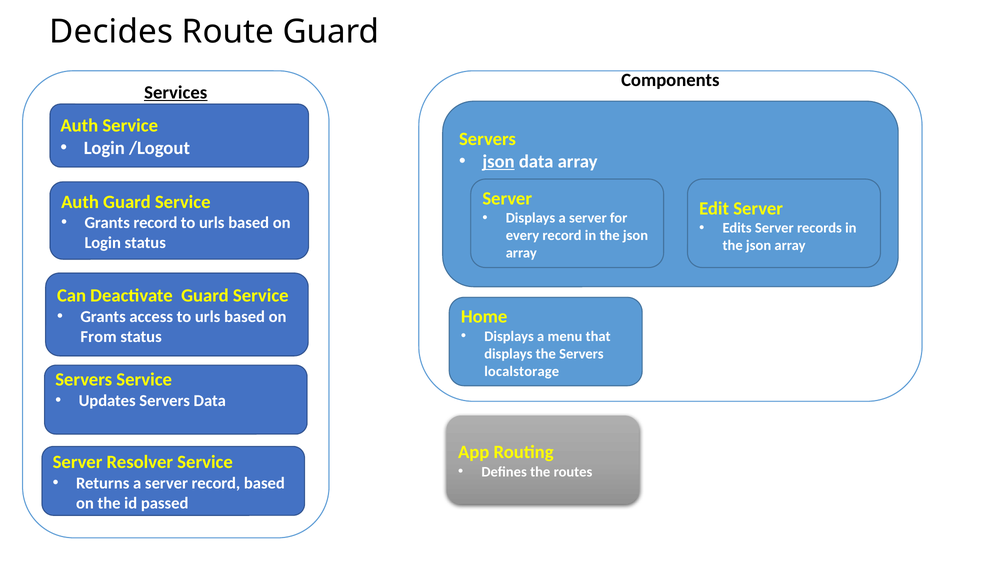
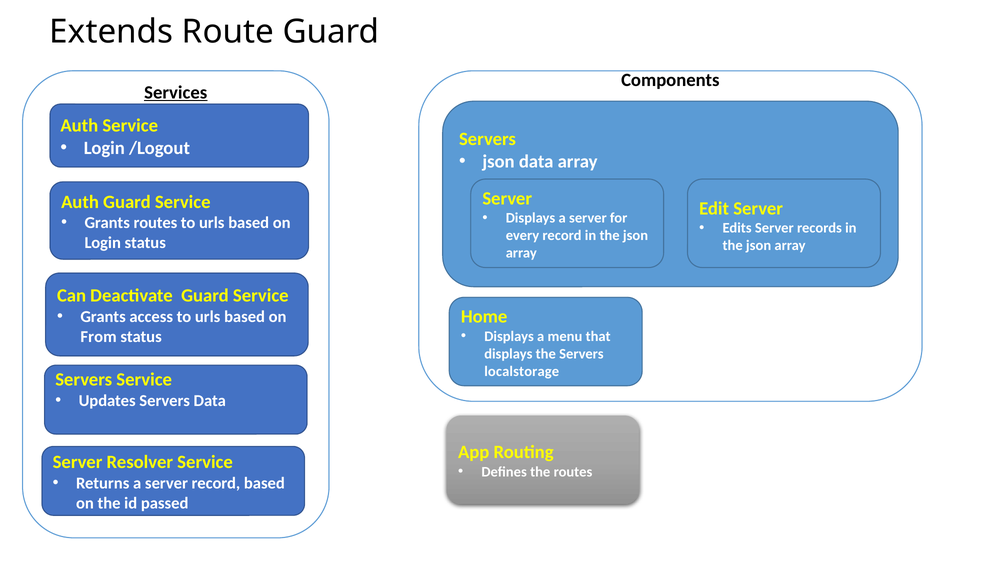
Decides: Decides -> Extends
json at (499, 162) underline: present -> none
Grants record: record -> routes
